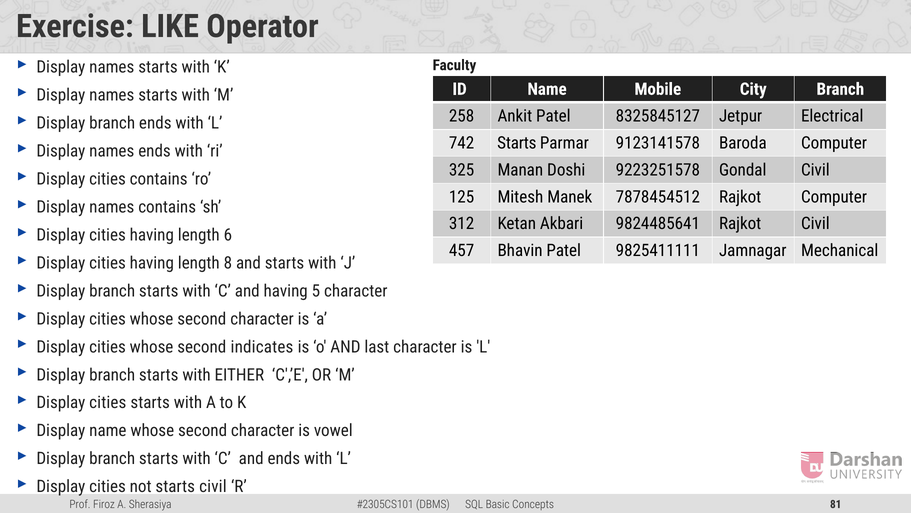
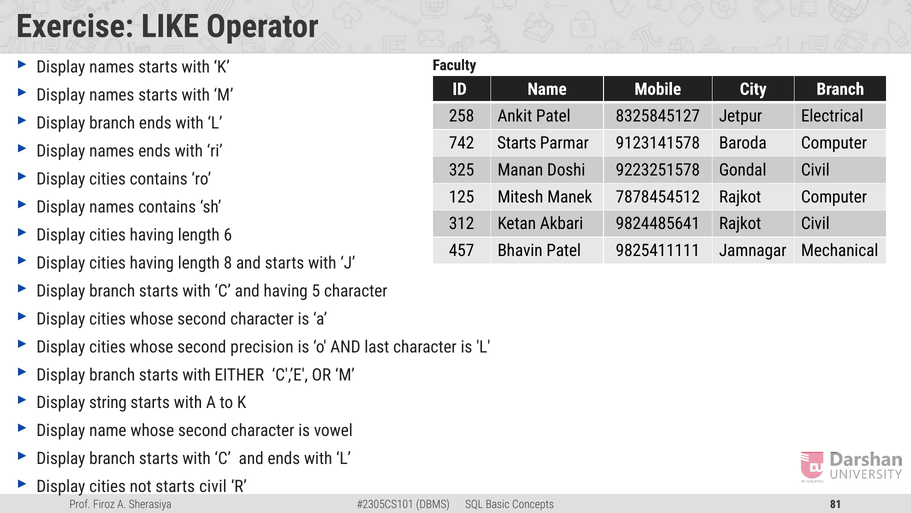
indicates: indicates -> precision
cities at (108, 402): cities -> string
